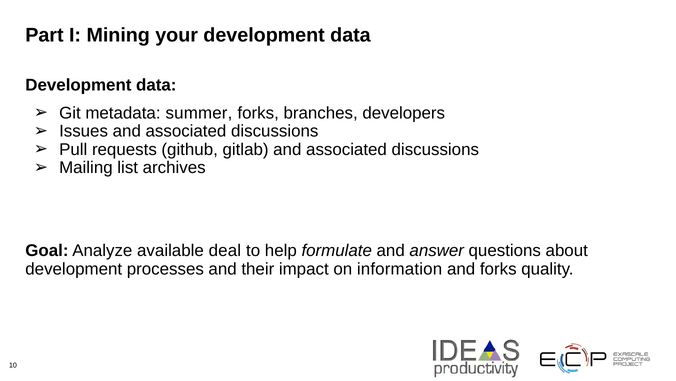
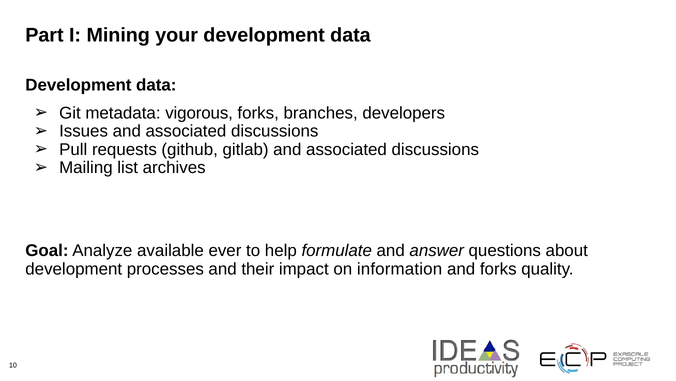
summer: summer -> vigorous
deal: deal -> ever
